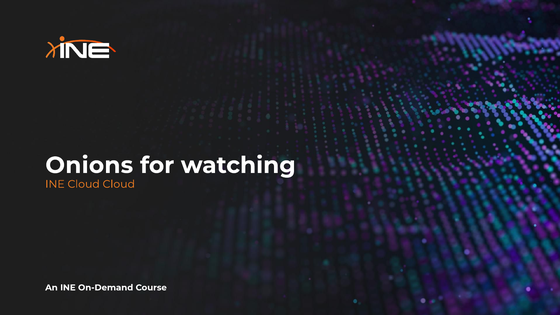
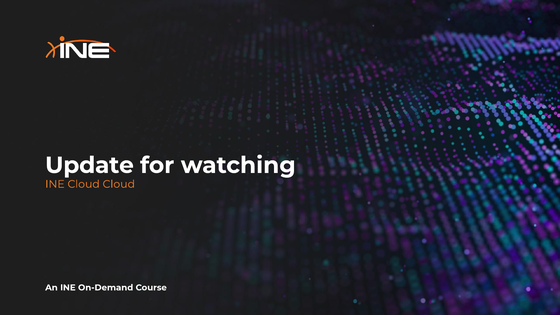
Onions: Onions -> Update
